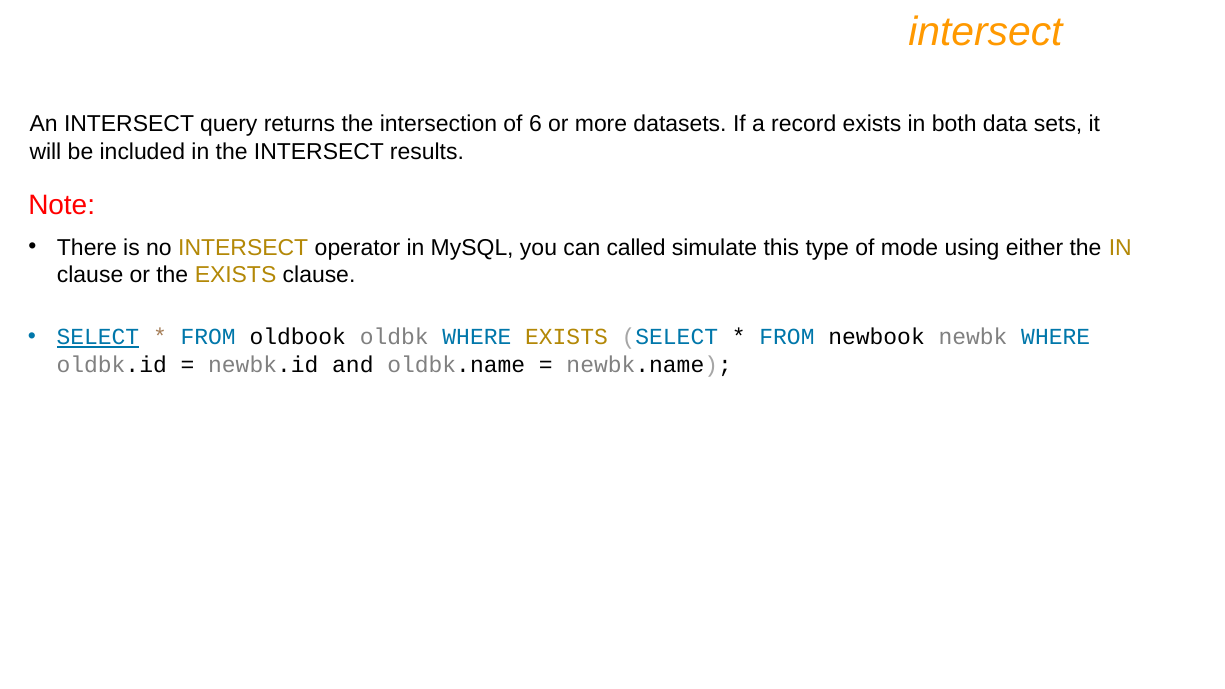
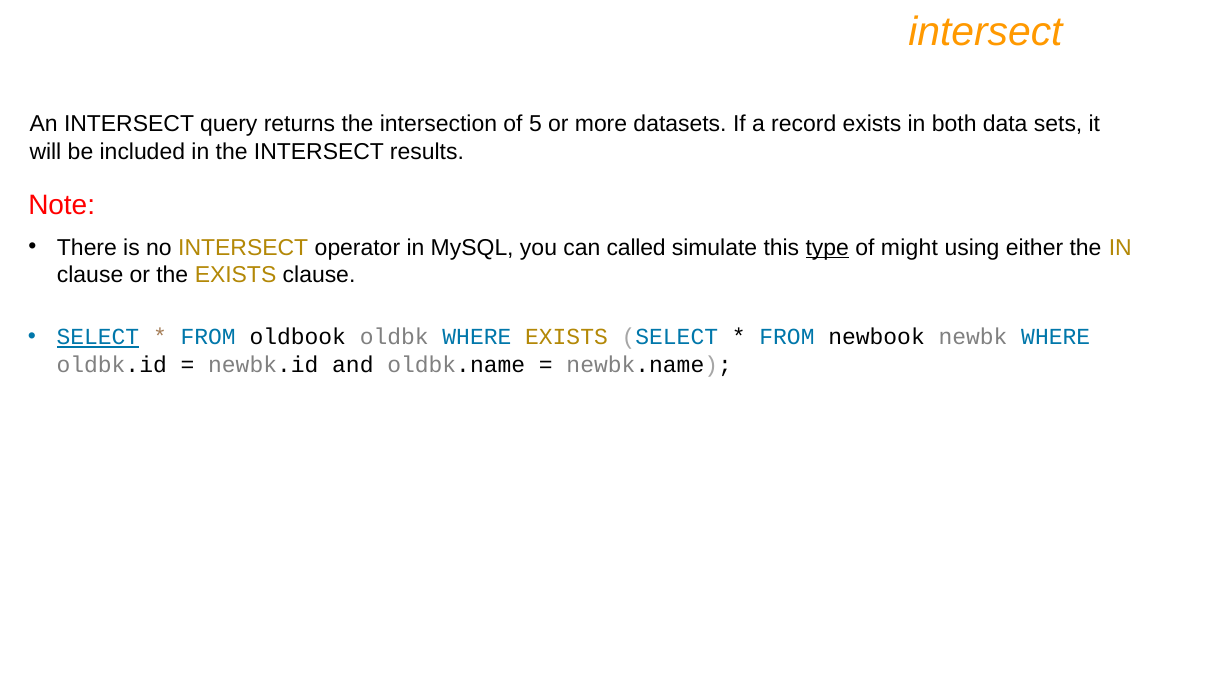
6: 6 -> 5
type underline: none -> present
mode: mode -> might
